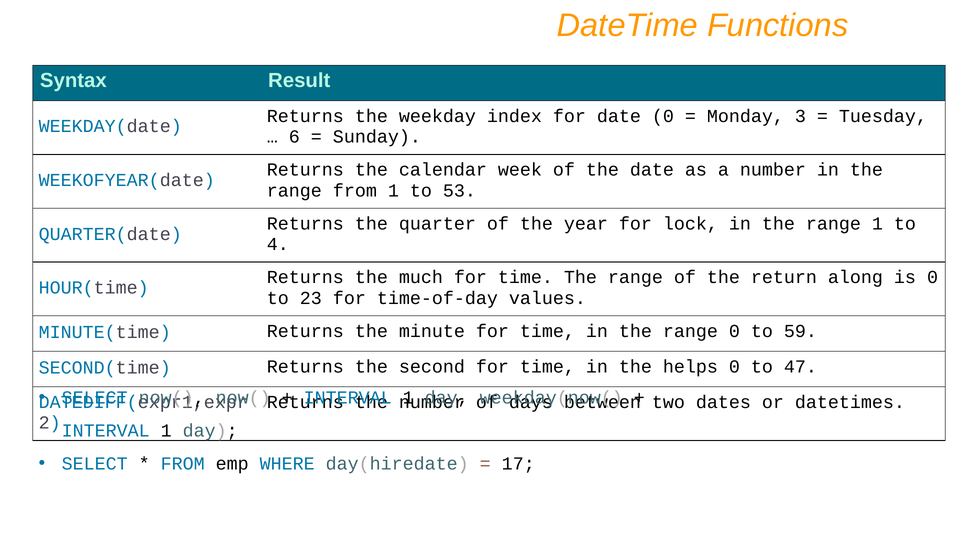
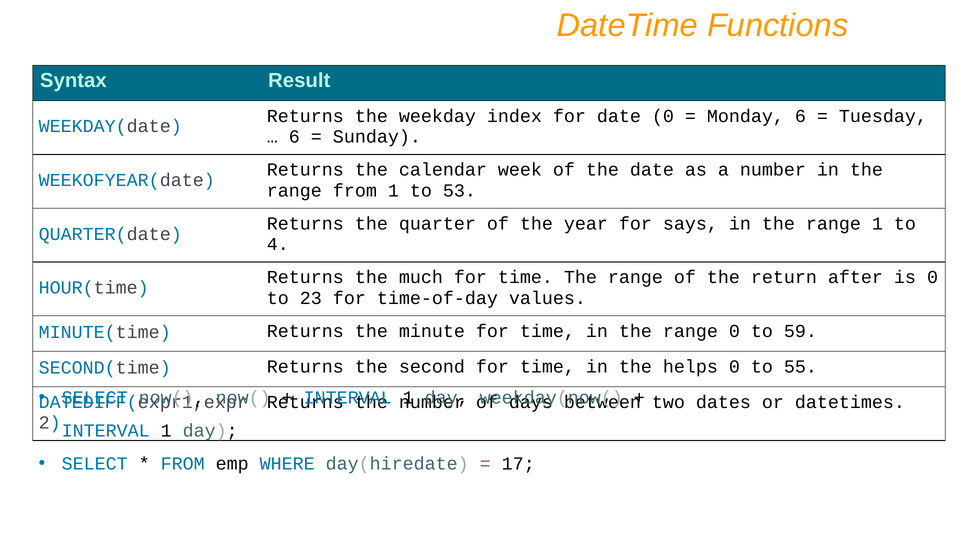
Monday 3: 3 -> 6
lock: lock -> says
along: along -> after
47: 47 -> 55
